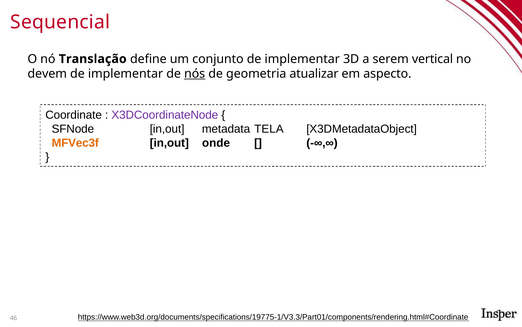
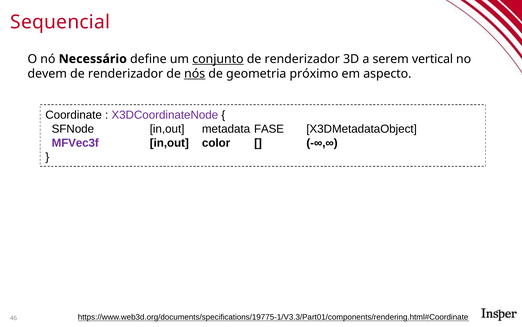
Translação: Translação -> Necessário
conjunto underline: none -> present
implementar at (302, 59): implementar -> renderizador
implementar at (126, 74): implementar -> renderizador
atualizar: atualizar -> próximo
TELA: TELA -> FASE
MFVec3f colour: orange -> purple
onde: onde -> color
